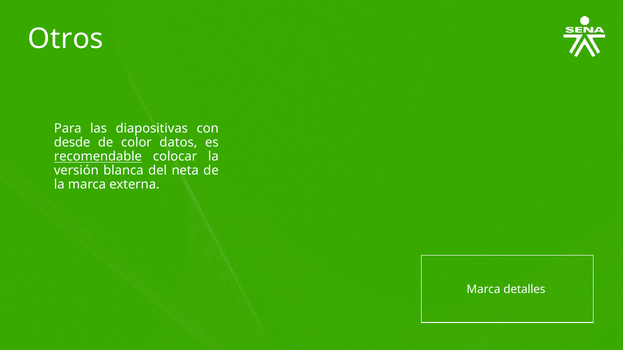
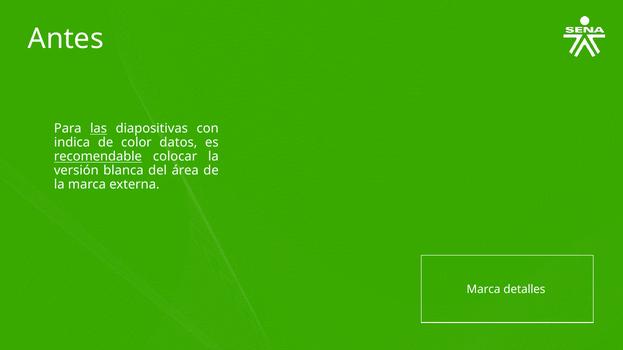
Otros: Otros -> Antes
las underline: none -> present
desde: desde -> indica
neta: neta -> área
